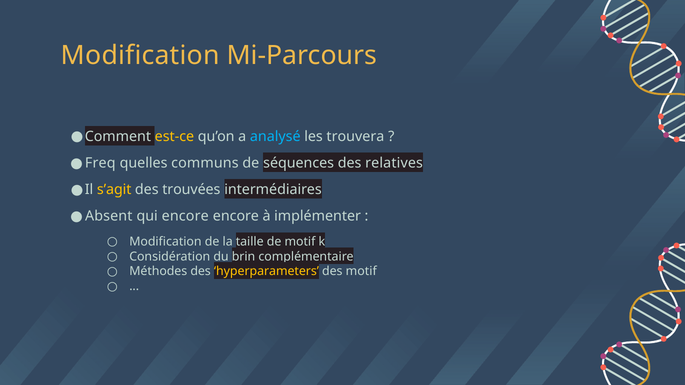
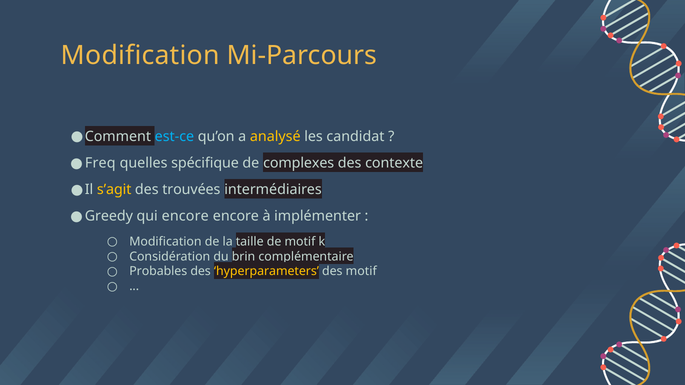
est-ce colour: yellow -> light blue
analysé colour: light blue -> yellow
trouvera: trouvera -> candidat
communs: communs -> spécifique
séquences: séquences -> complexes
relatives: relatives -> contexte
Absent: Absent -> Greedy
Méthodes: Méthodes -> Probables
